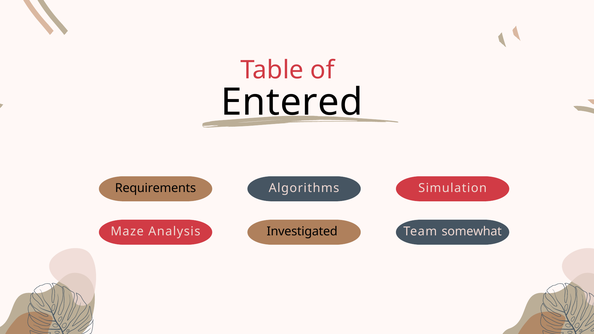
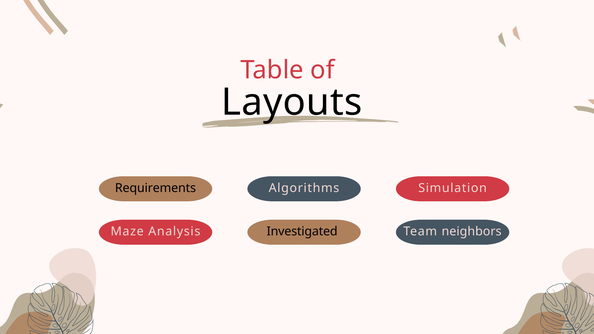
Entered: Entered -> Layouts
somewhat: somewhat -> neighbors
